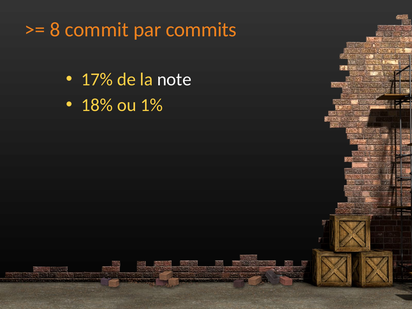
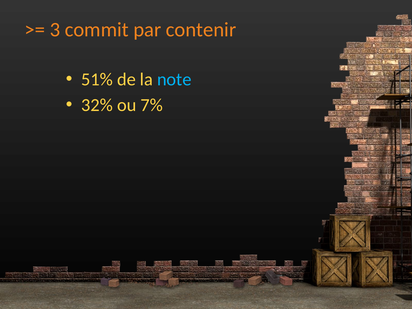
8: 8 -> 3
commits: commits -> contenir
17%: 17% -> 51%
note colour: white -> light blue
18%: 18% -> 32%
1%: 1% -> 7%
